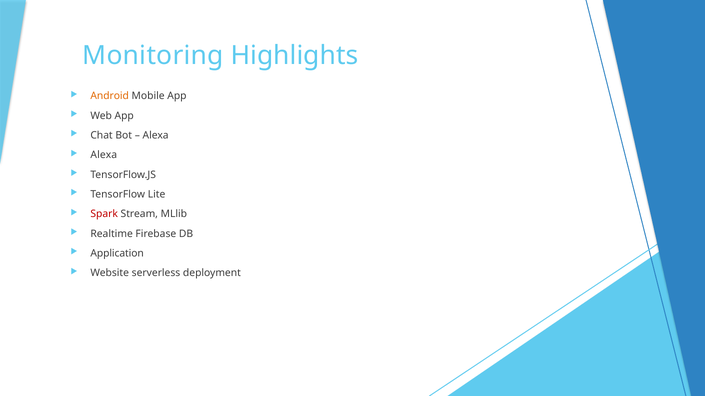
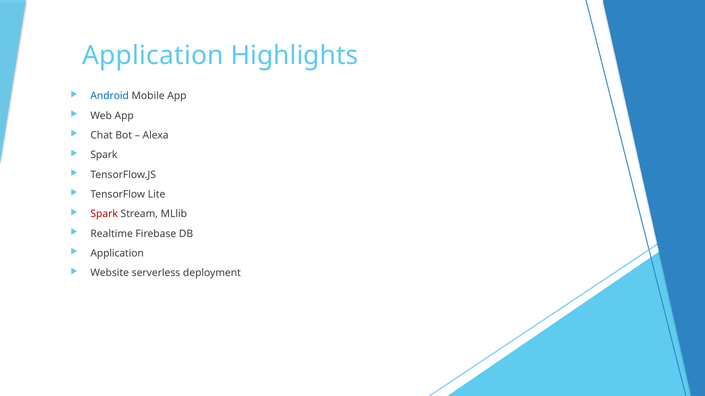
Monitoring at (153, 56): Monitoring -> Application
Android colour: orange -> blue
Alexa at (104, 155): Alexa -> Spark
